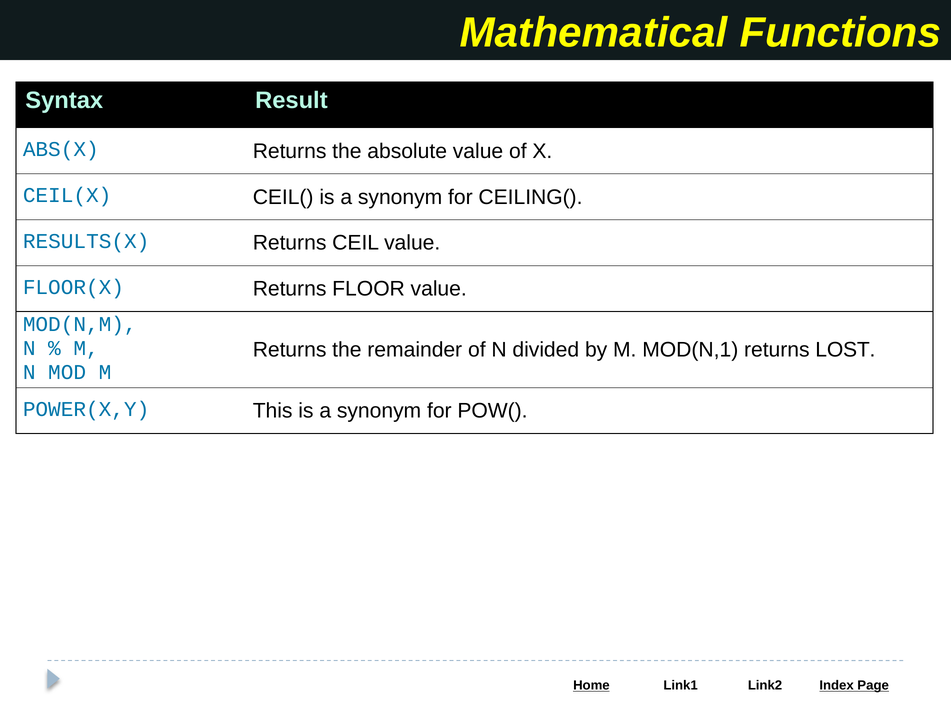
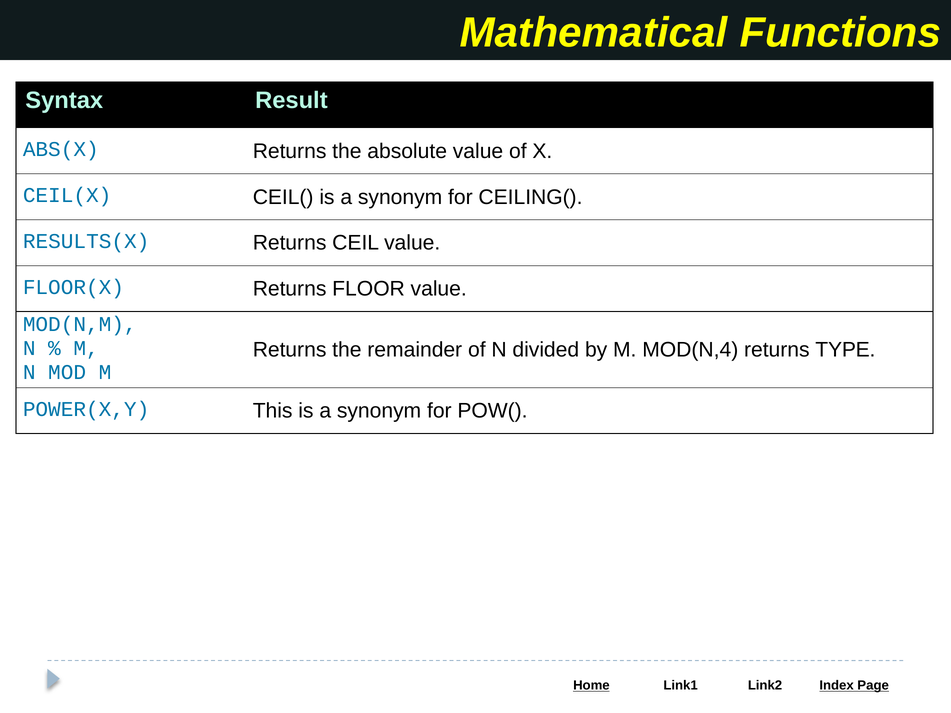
MOD(N,1: MOD(N,1 -> MOD(N,4
LOST: LOST -> TYPE
